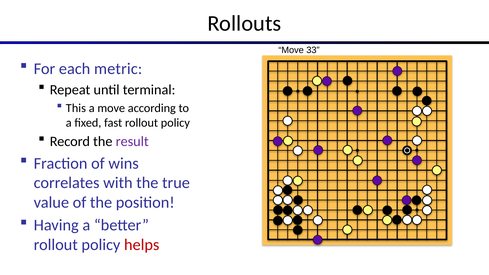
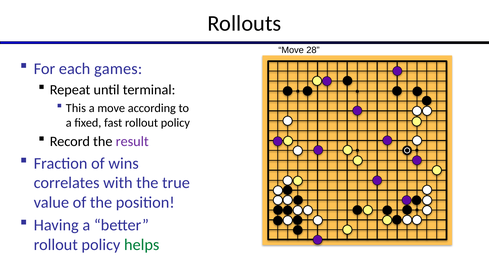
33: 33 -> 28
metric: metric -> games
helps colour: red -> green
